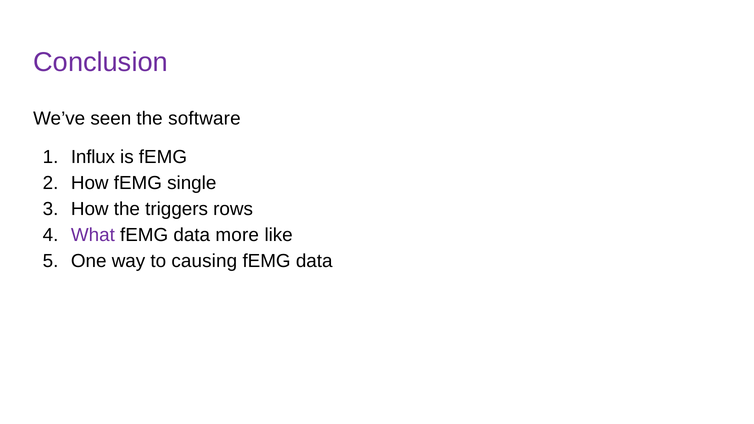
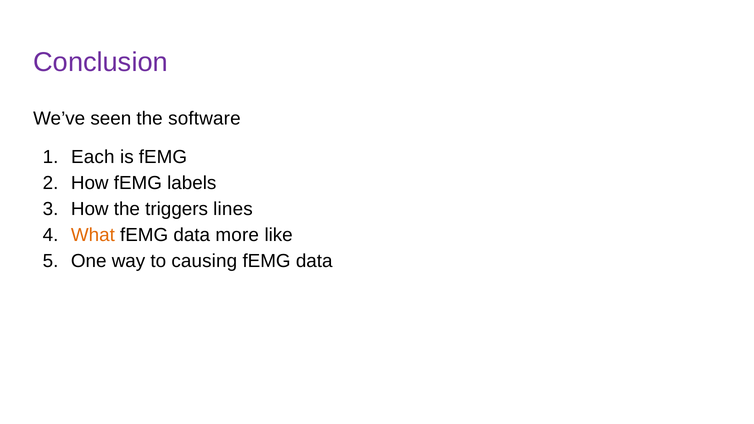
Influx: Influx -> Each
single: single -> labels
rows: rows -> lines
What colour: purple -> orange
